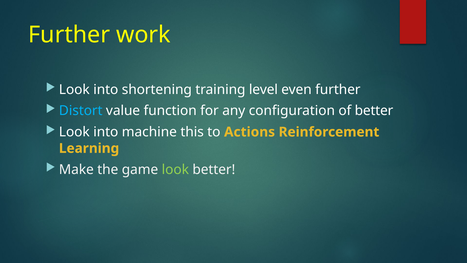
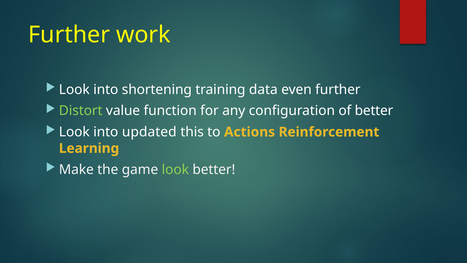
level: level -> data
Distort colour: light blue -> light green
machine: machine -> updated
